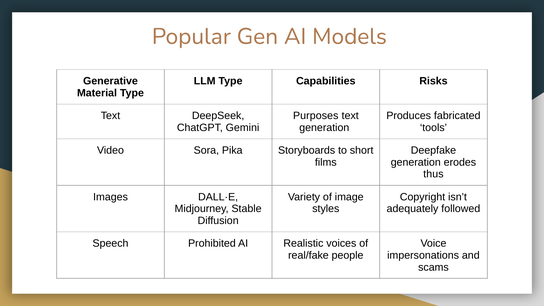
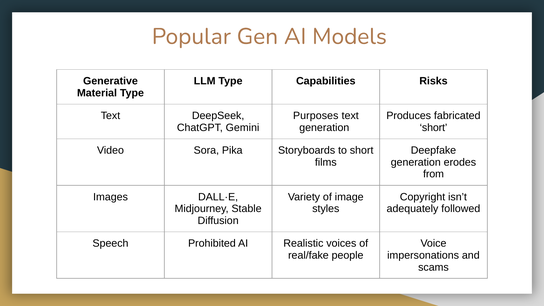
tools at (433, 128): tools -> short
thus: thus -> from
